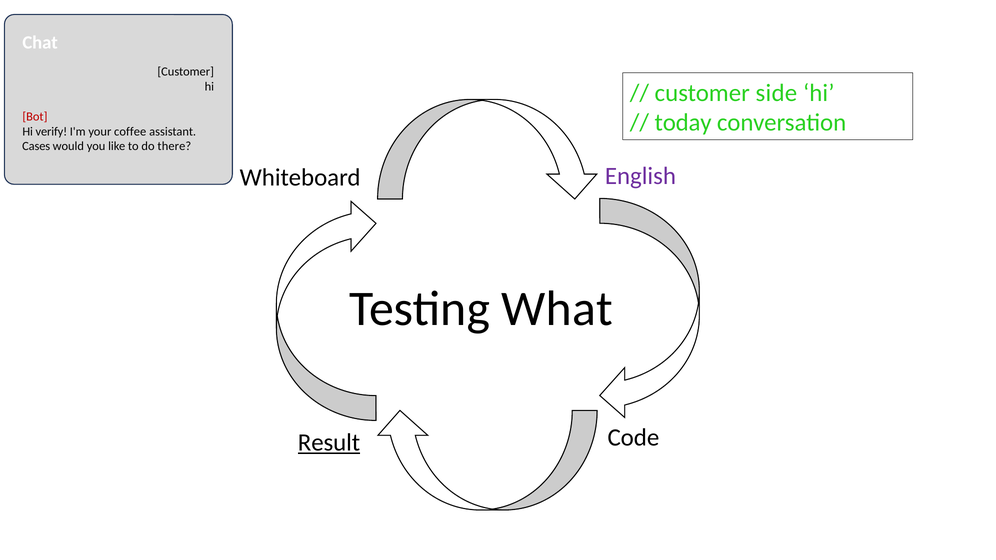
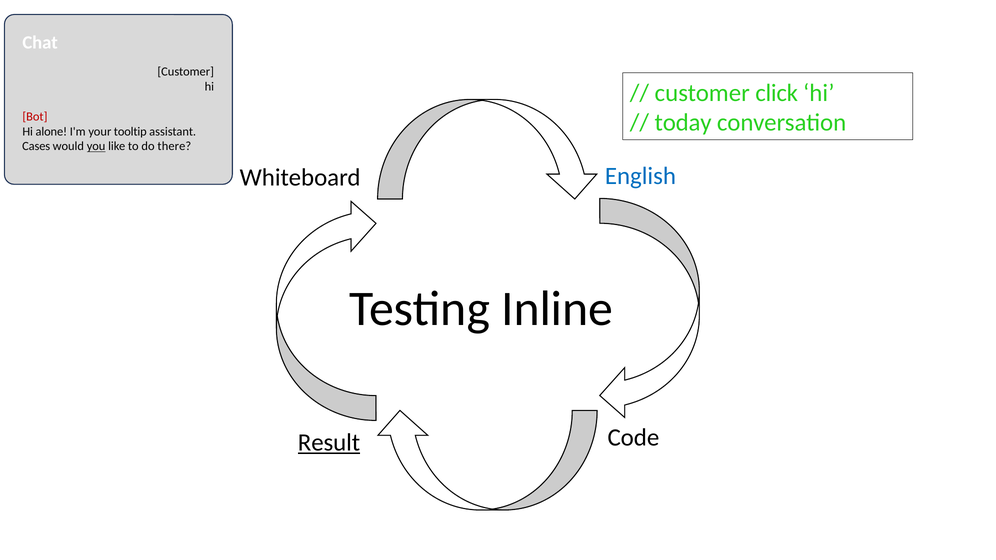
side: side -> click
verify: verify -> alone
coffee: coffee -> tooltip
you underline: none -> present
English colour: purple -> blue
What: What -> Inline
